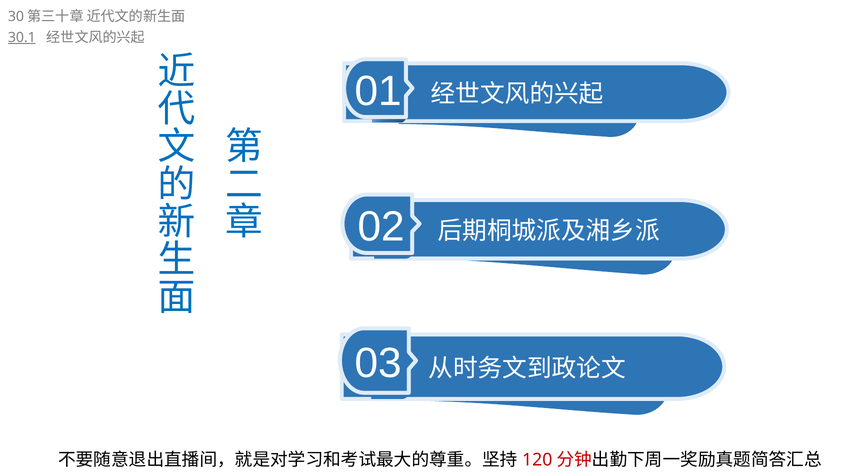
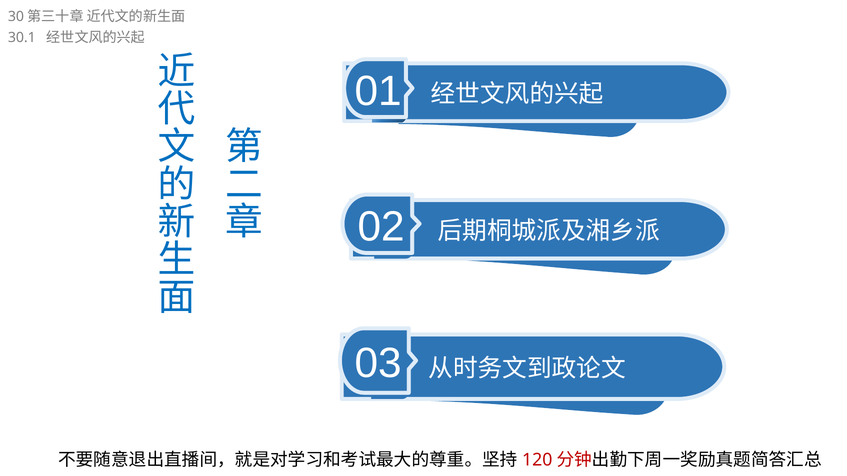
30.1 underline: present -> none
